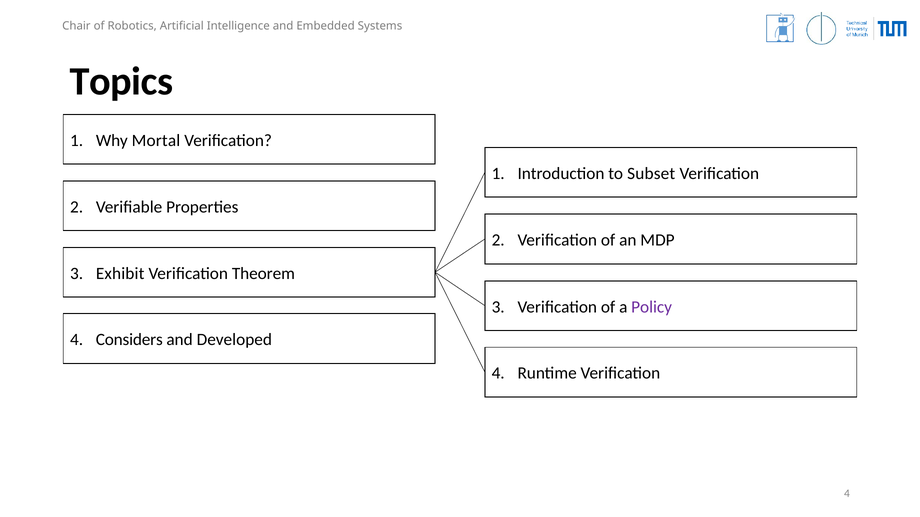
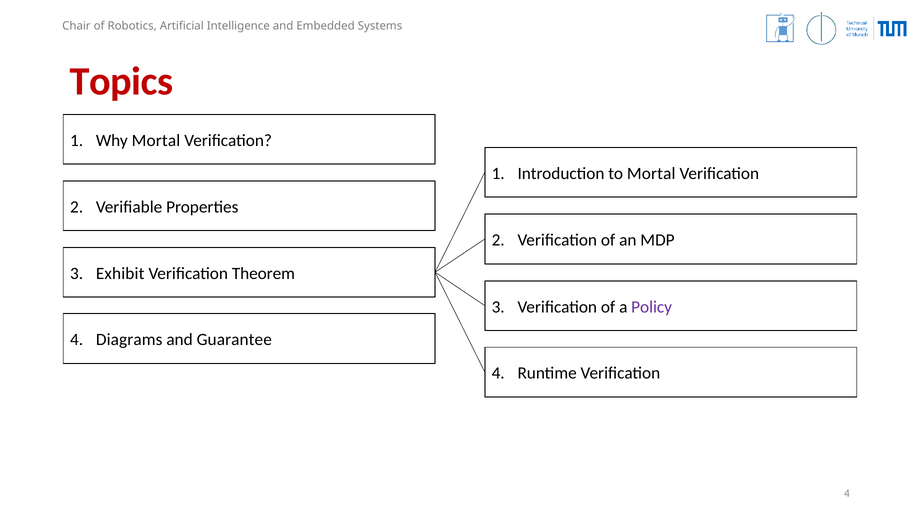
Topics colour: black -> red
to Subset: Subset -> Mortal
Considers: Considers -> Diagrams
Developed: Developed -> Guarantee
